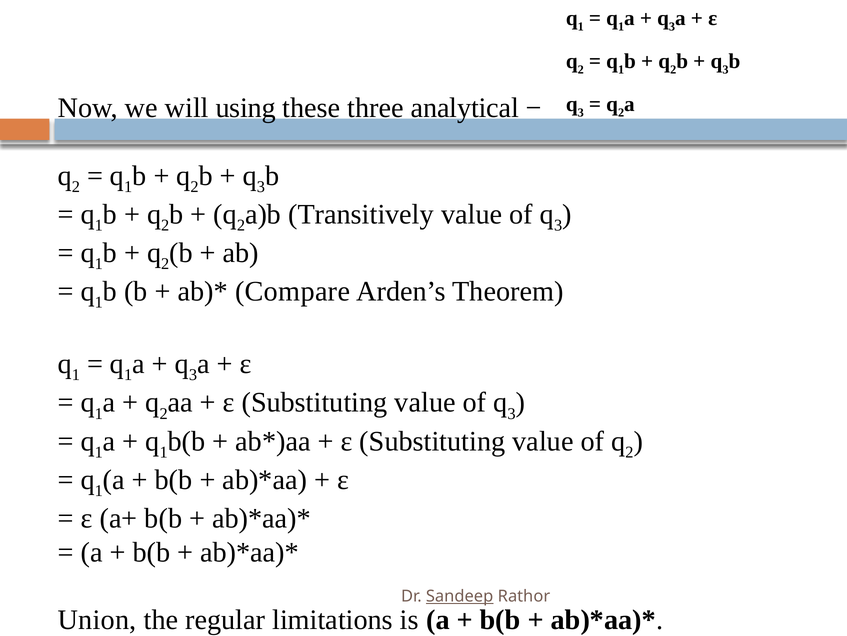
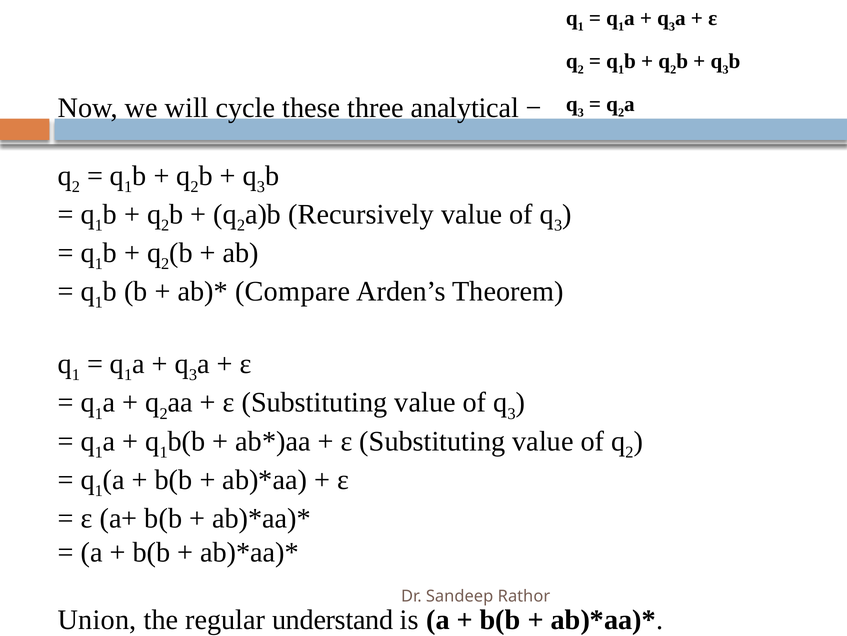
using: using -> cycle
Transitively: Transitively -> Recursively
Sandeep underline: present -> none
limitations: limitations -> understand
